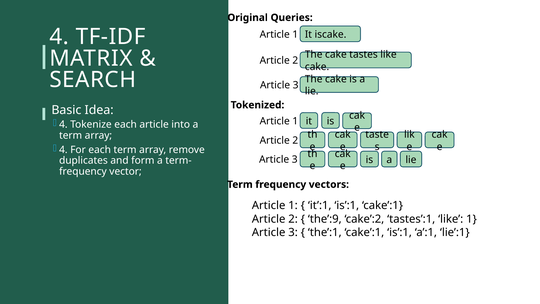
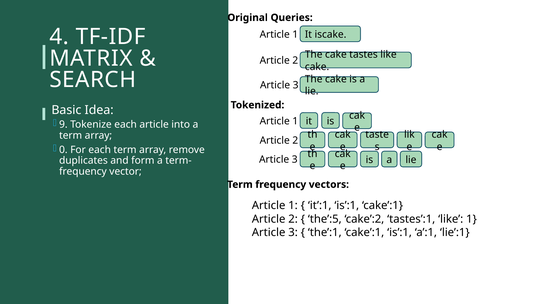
4 at (63, 124): 4 -> 9
4 at (63, 150): 4 -> 0
the’:9: the’:9 -> the’:5
